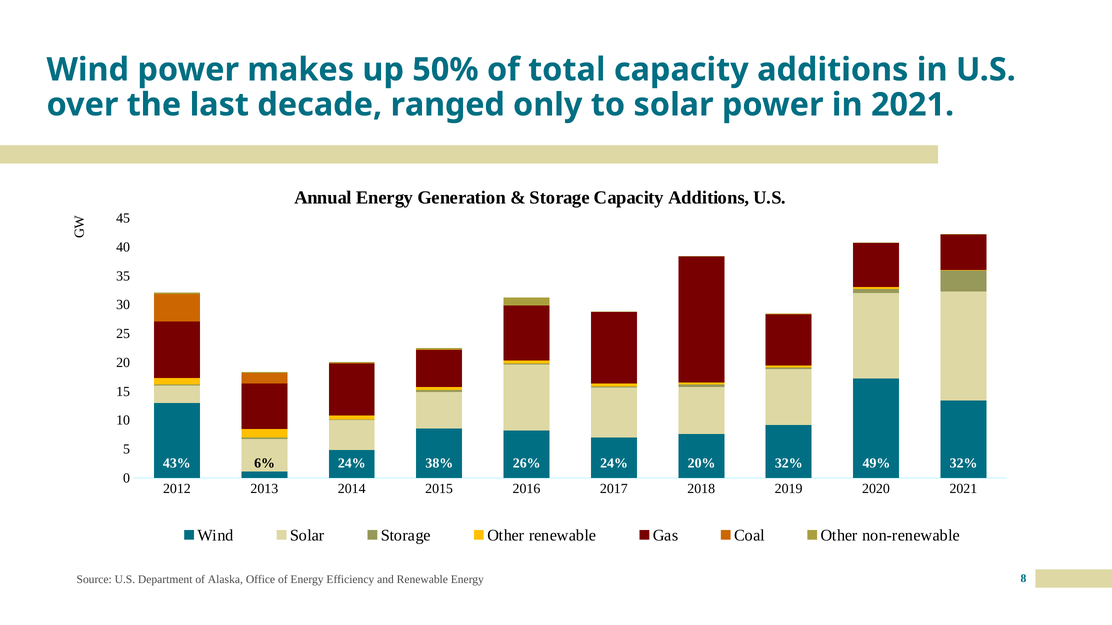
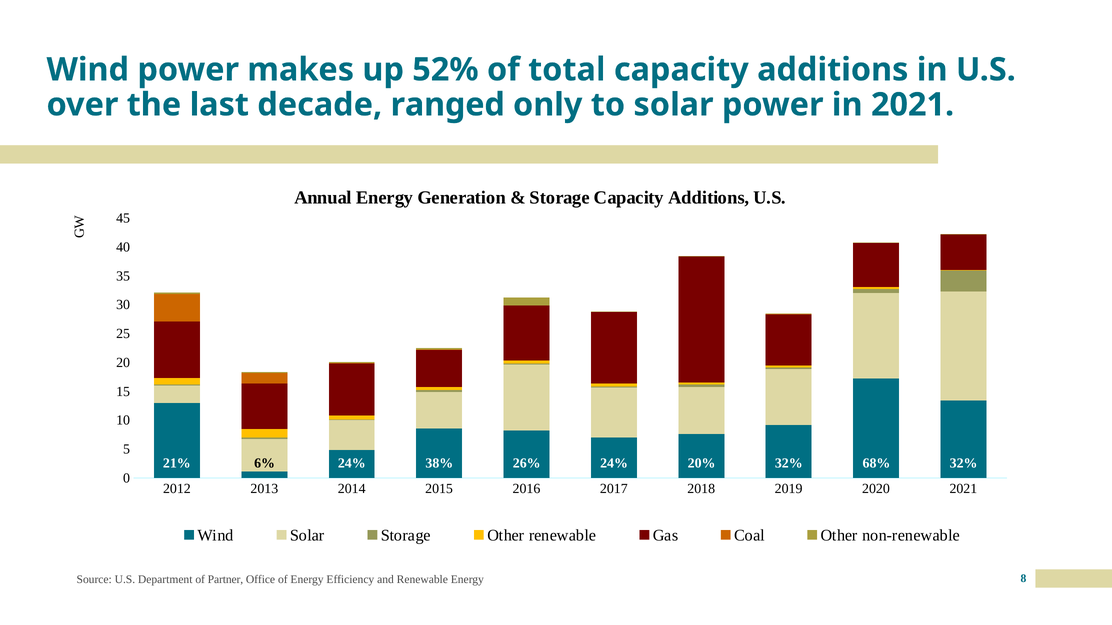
50%: 50% -> 52%
43%: 43% -> 21%
49%: 49% -> 68%
Alaska: Alaska -> Partner
